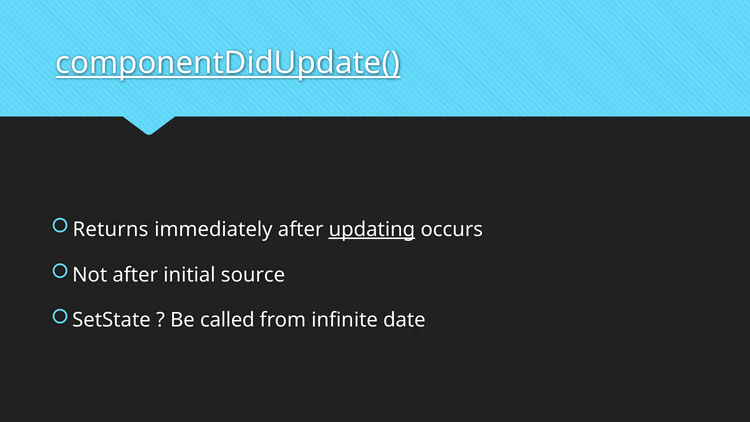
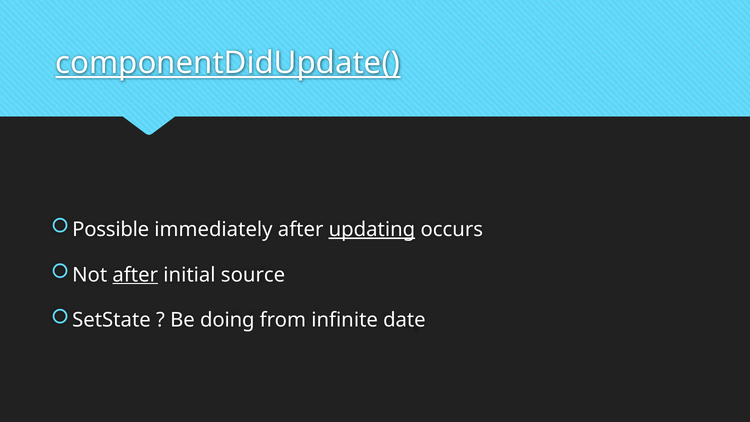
Returns: Returns -> Possible
after at (135, 275) underline: none -> present
called: called -> doing
